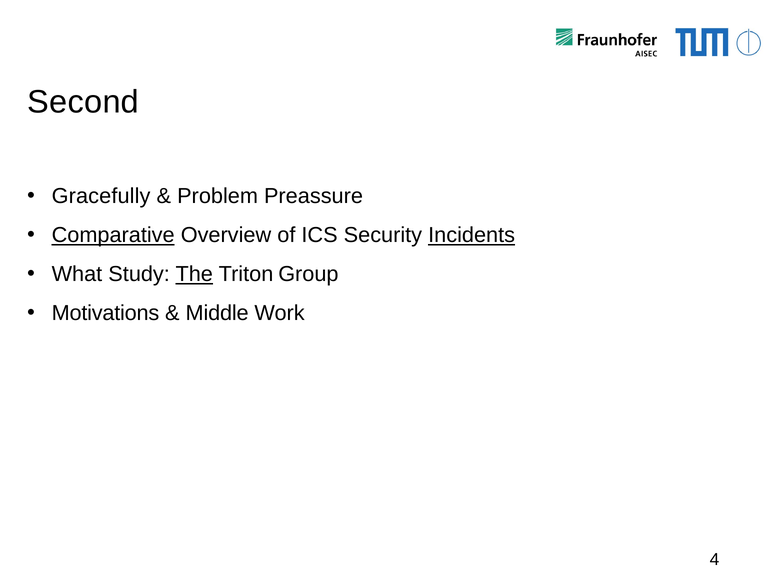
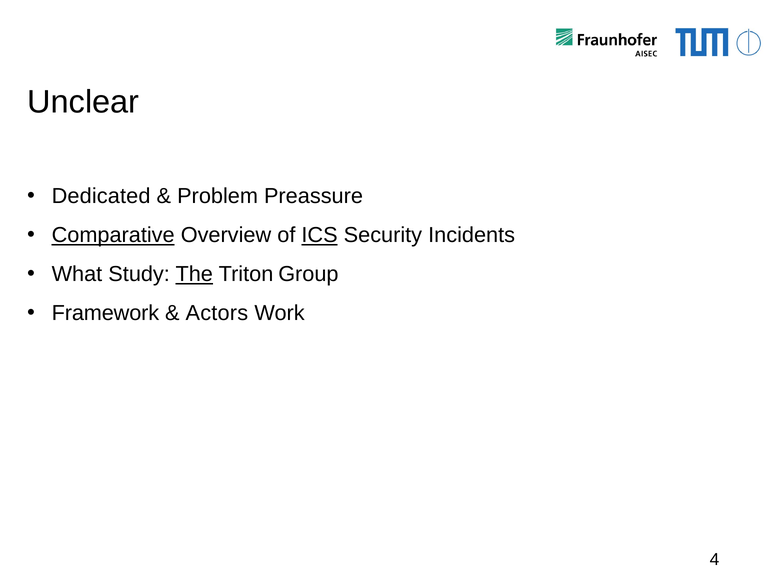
Second: Second -> Unclear
Gracefully: Gracefully -> Dedicated
ICS underline: none -> present
Incidents underline: present -> none
Motivations: Motivations -> Framework
Middle: Middle -> Actors
